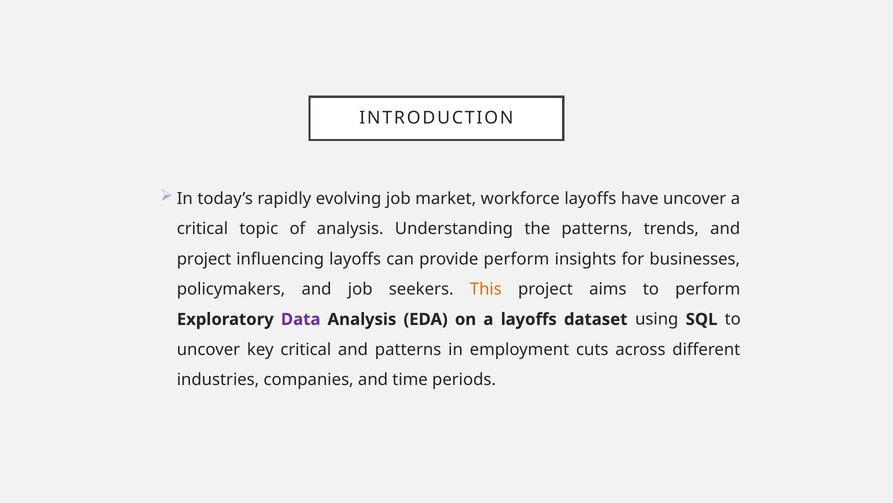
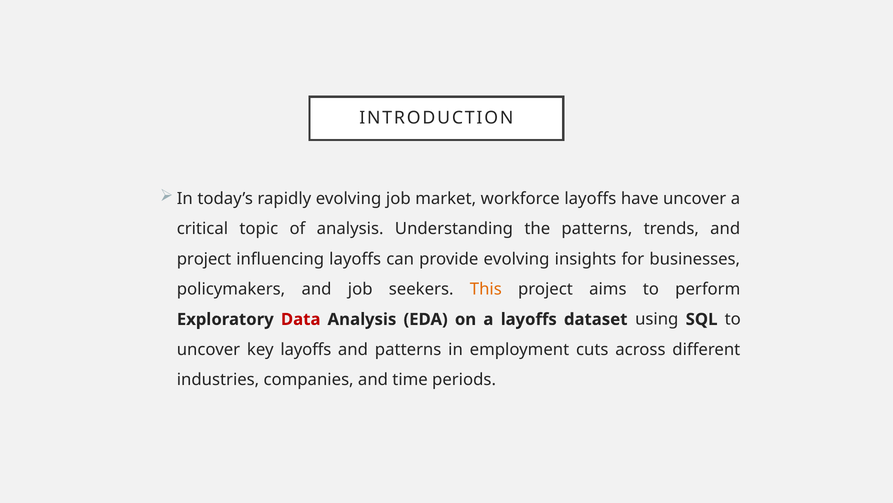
provide perform: perform -> evolving
Data colour: purple -> red
key critical: critical -> layoffs
